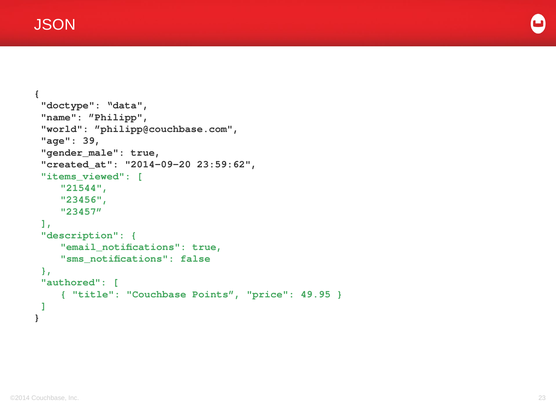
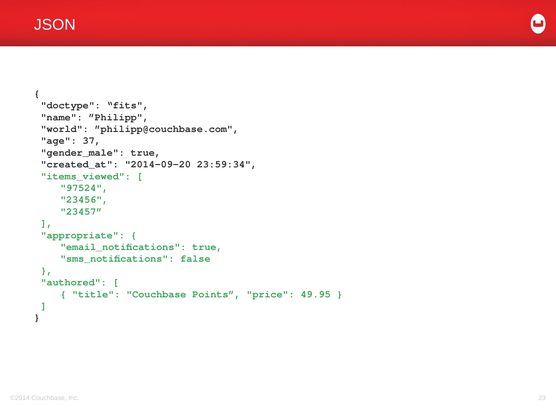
data: data -> fits
39: 39 -> 37
23:59:62: 23:59:62 -> 23:59:34
21544: 21544 -> 97524
description: description -> appropriate
